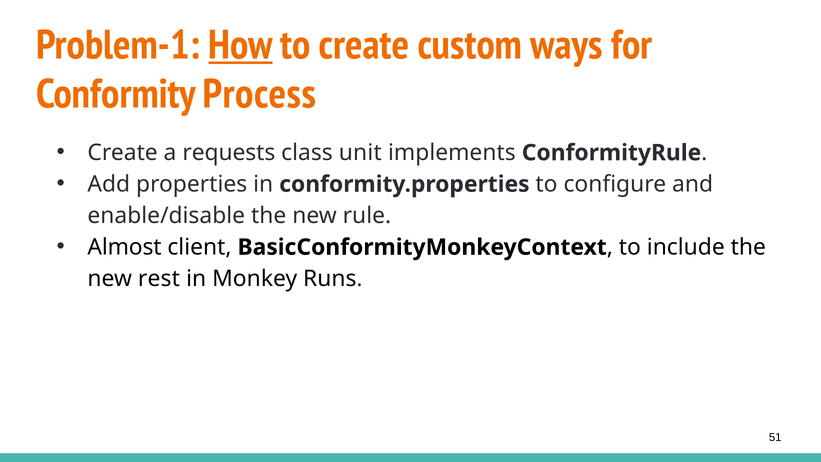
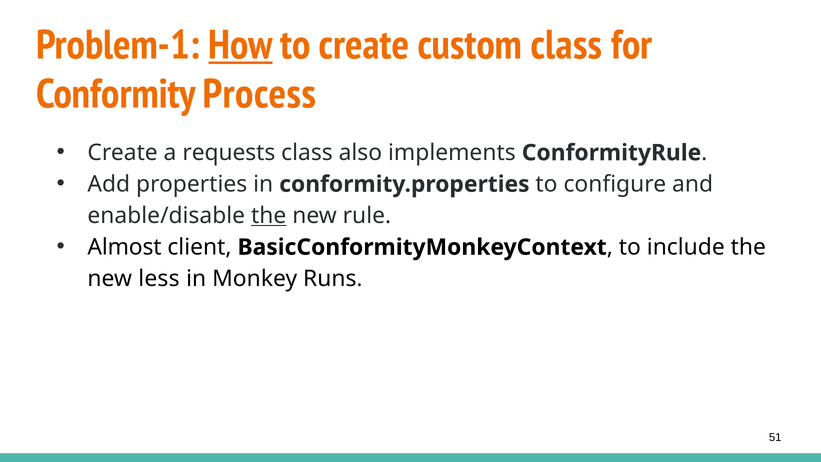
custom ways: ways -> class
unit: unit -> also
the at (269, 216) underline: none -> present
rest: rest -> less
